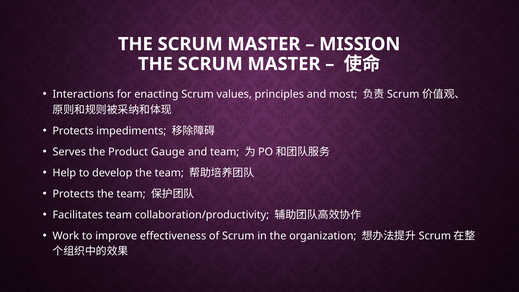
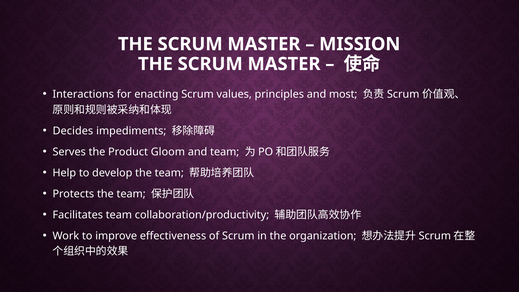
Protects at (73, 131): Protects -> Decides
Gauge: Gauge -> Gloom
